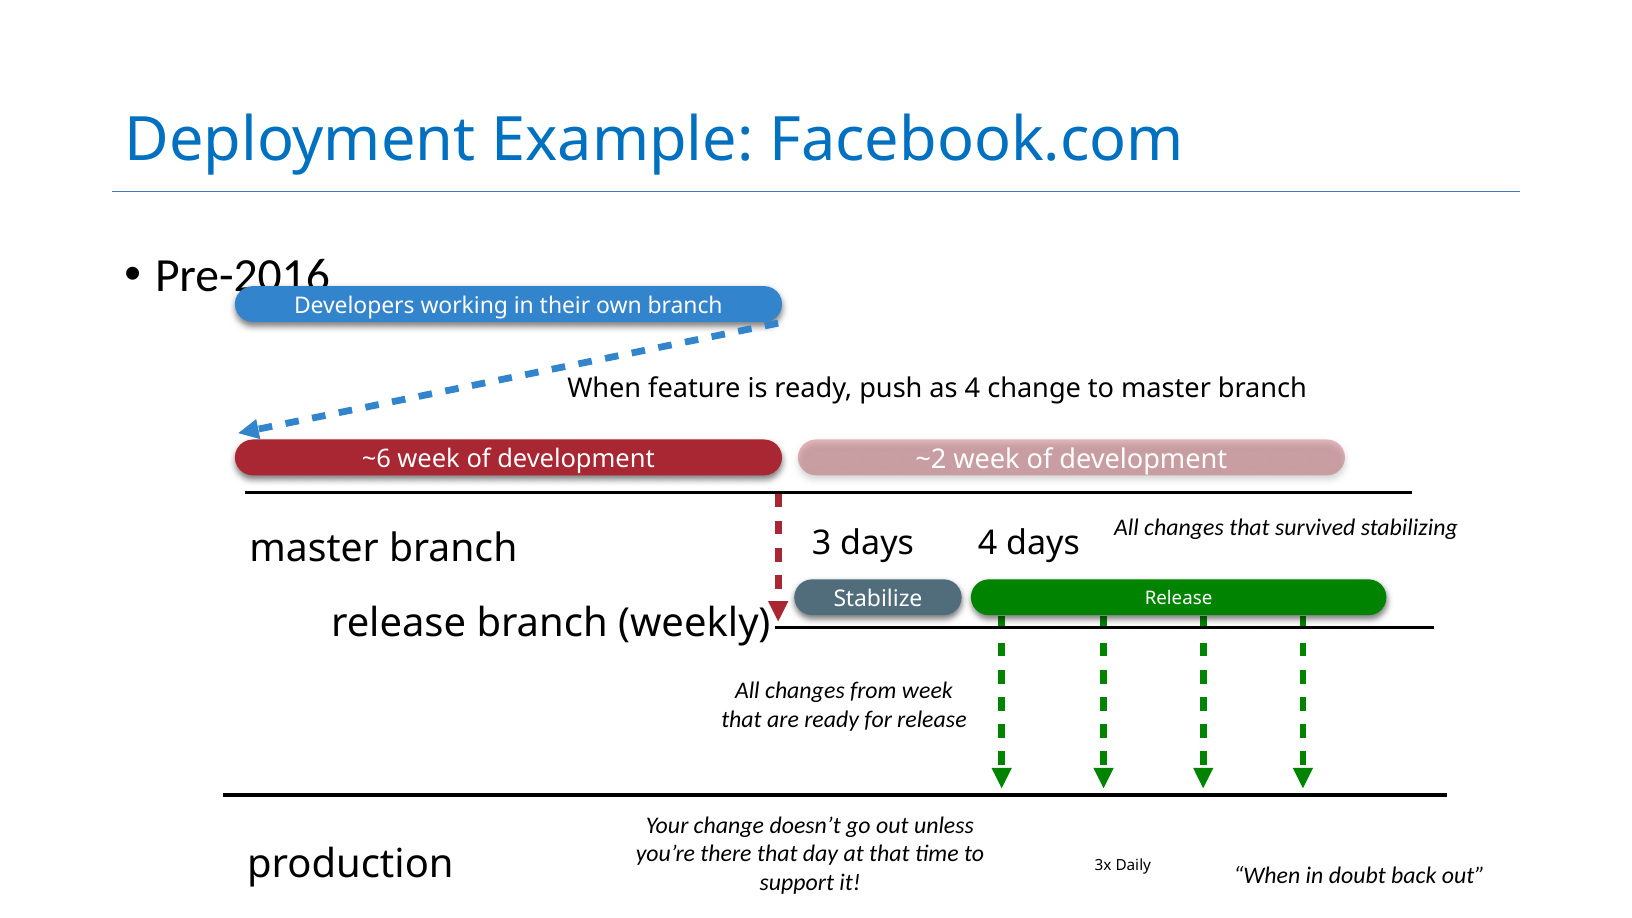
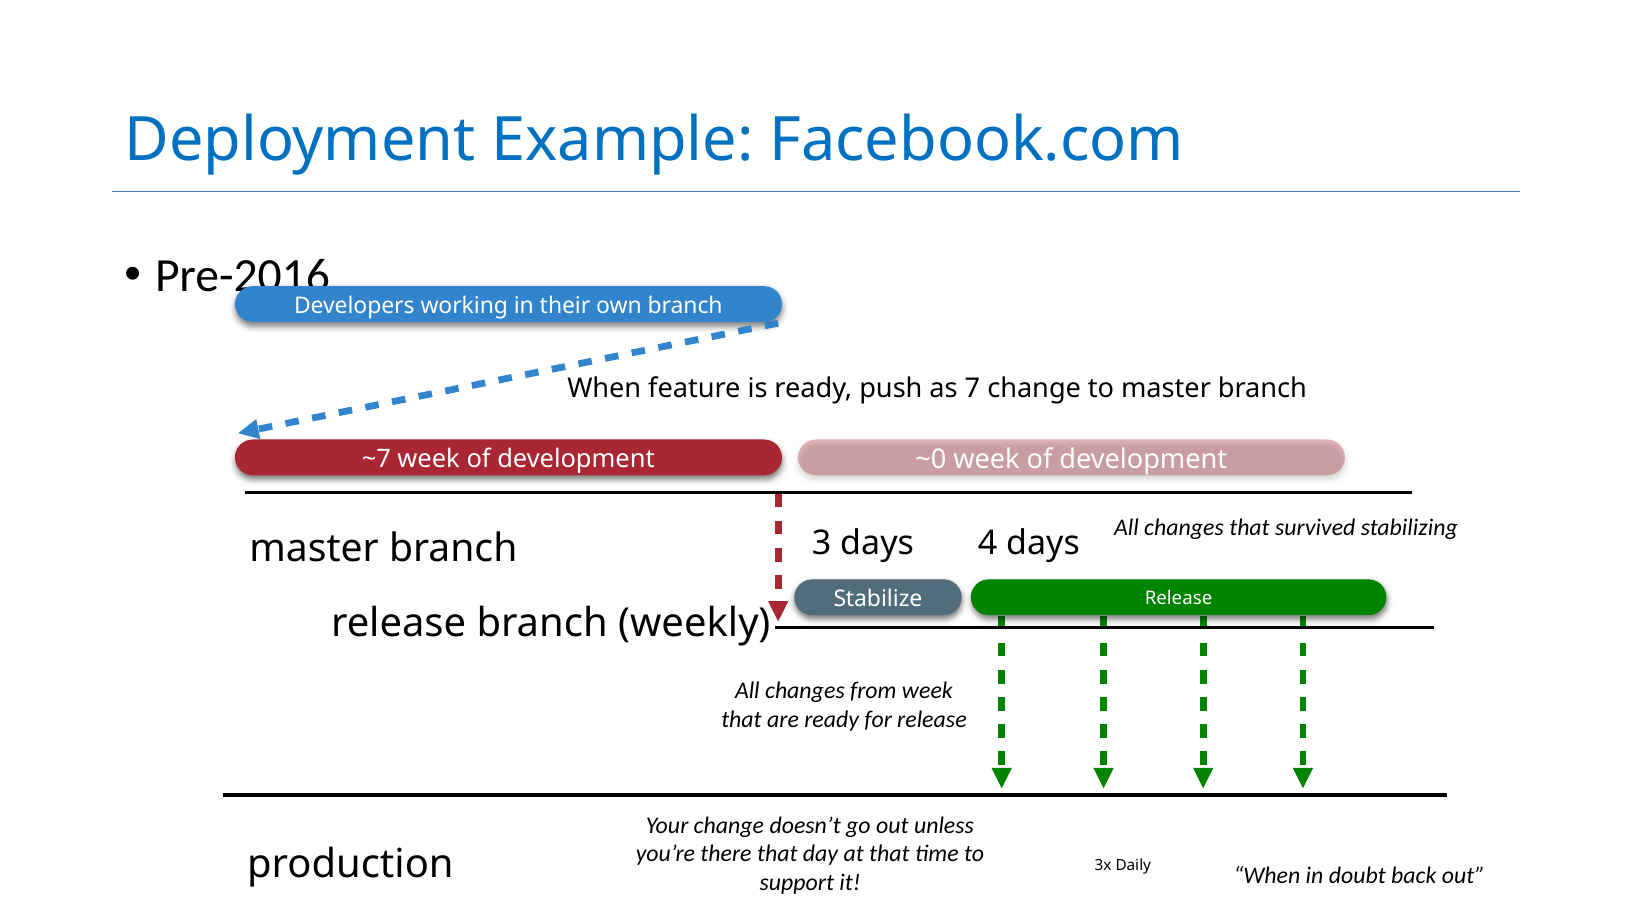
as 4: 4 -> 7
~2: ~2 -> ~0
~6: ~6 -> ~7
